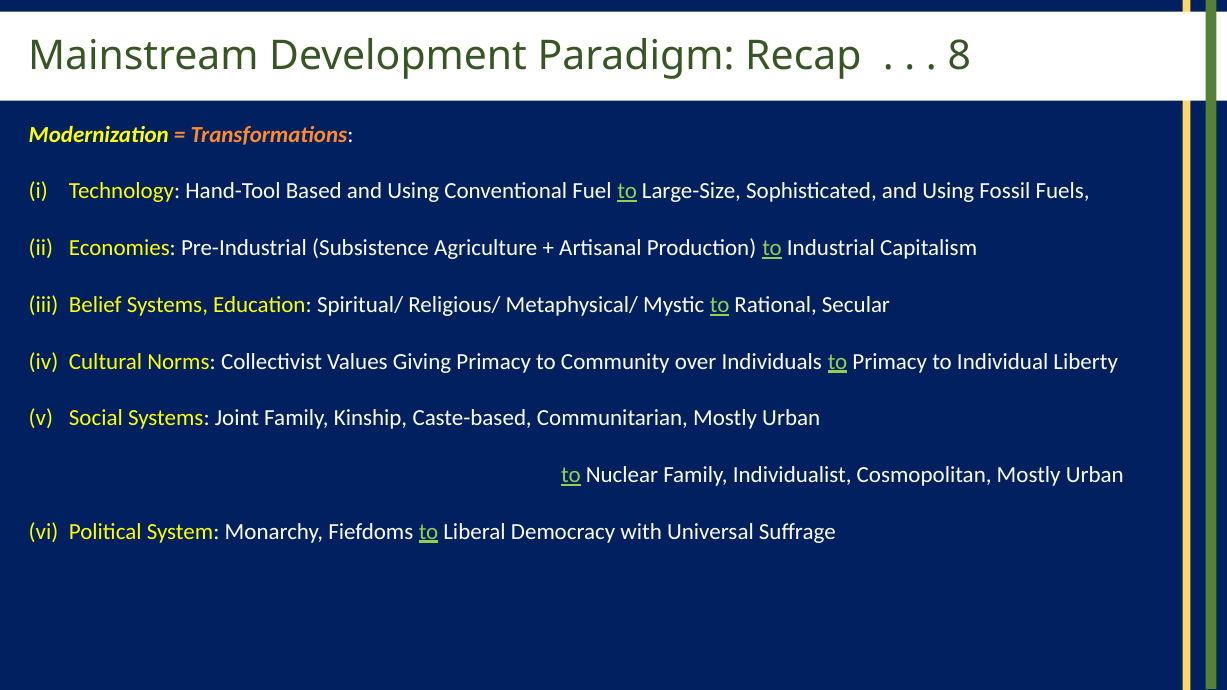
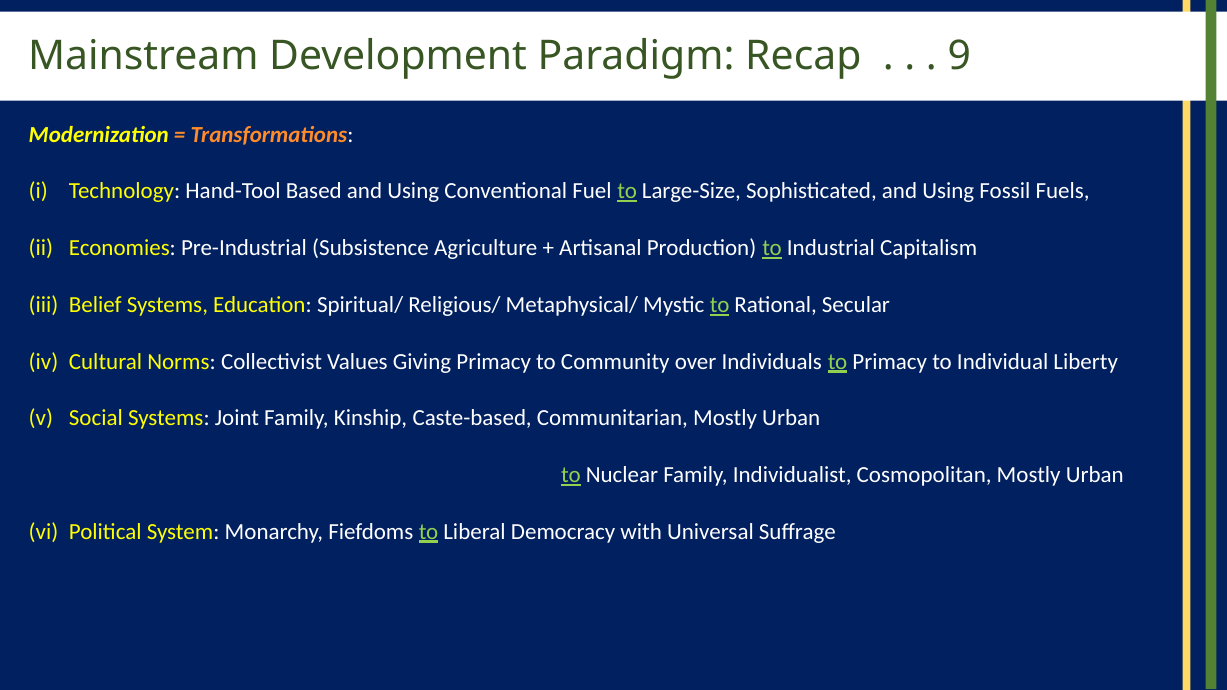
8: 8 -> 9
